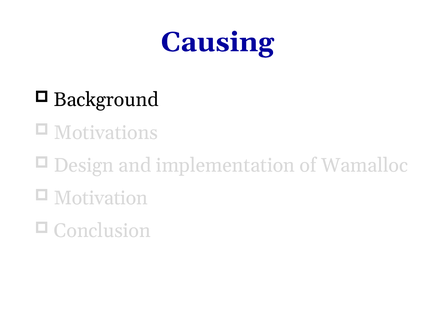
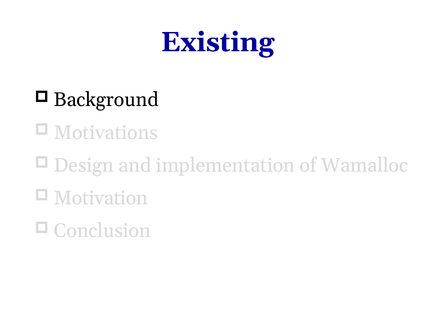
Causing: Causing -> Existing
